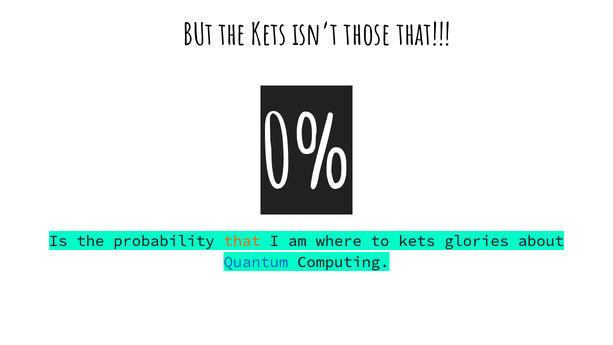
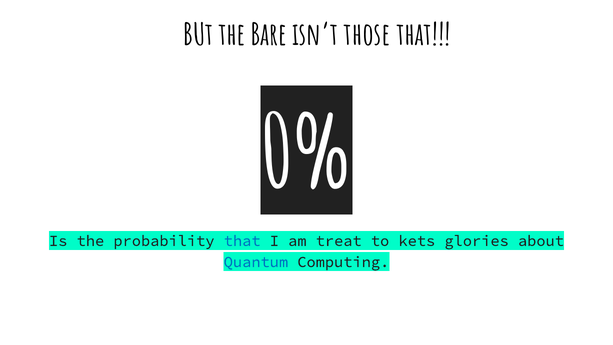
the Kets: Kets -> Bare
that at (242, 241) colour: orange -> blue
where: where -> treat
